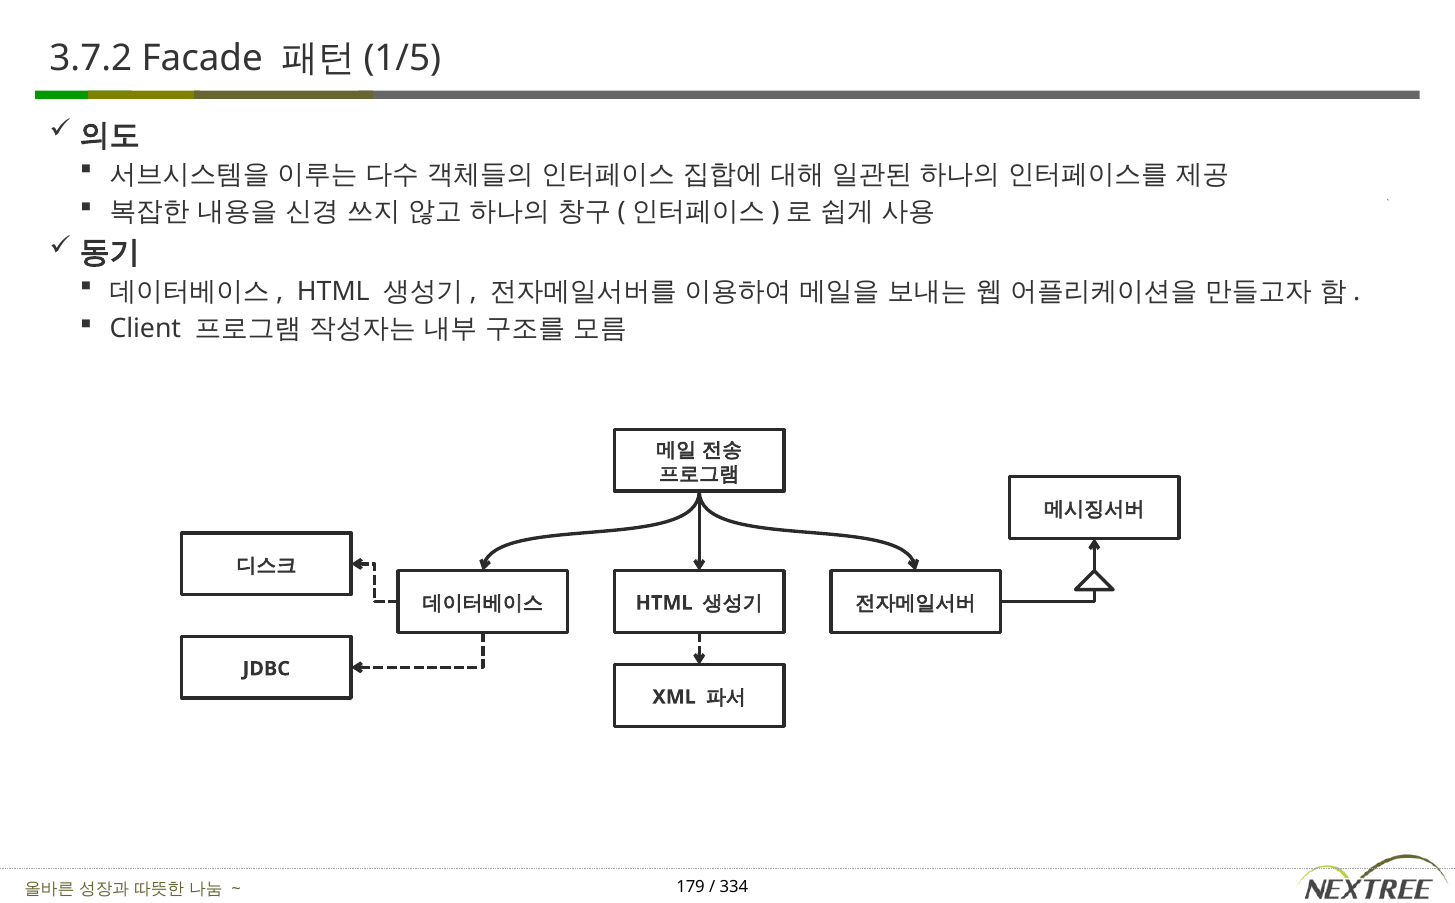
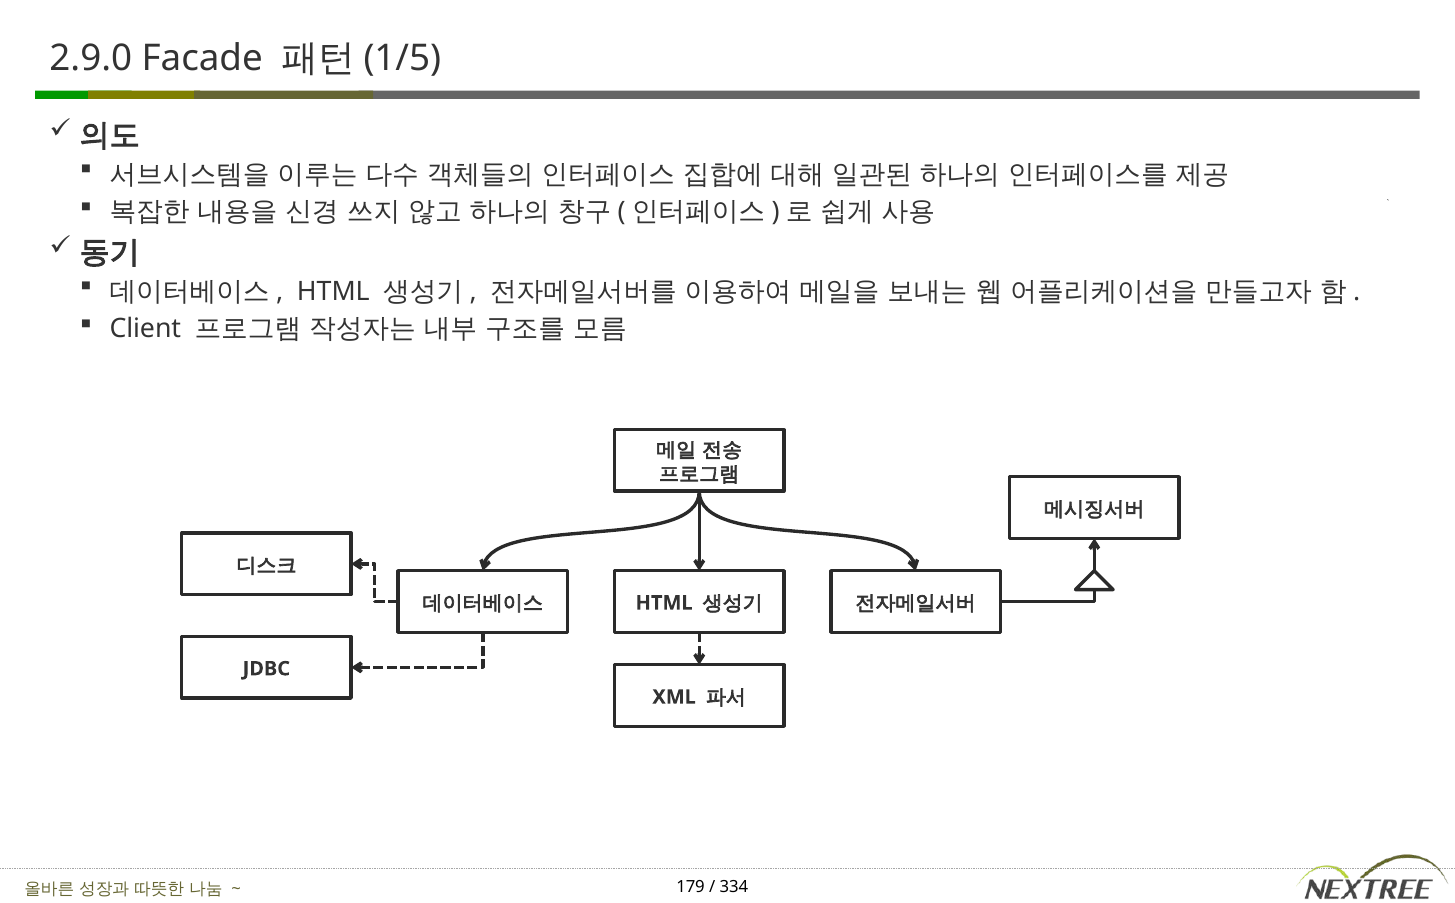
3.7.2: 3.7.2 -> 2.9.0
